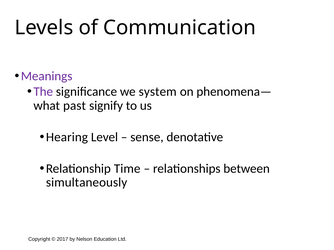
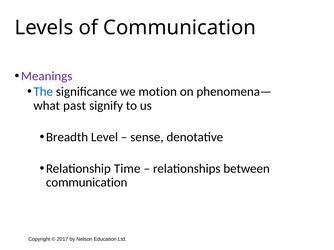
The colour: purple -> blue
system: system -> motion
Hearing: Hearing -> Breadth
simultaneously at (87, 183): simultaneously -> communication
